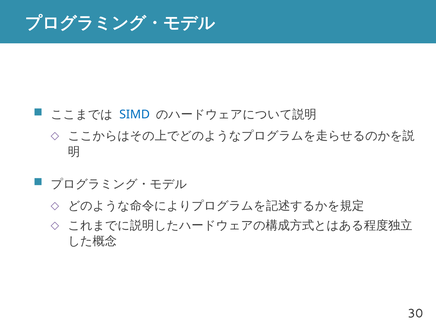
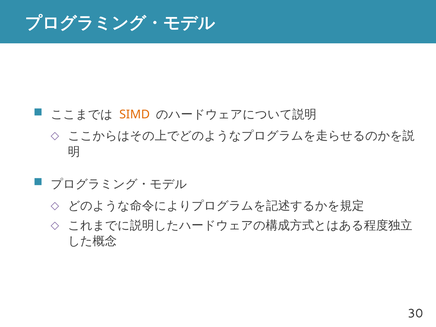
SIMD colour: blue -> orange
